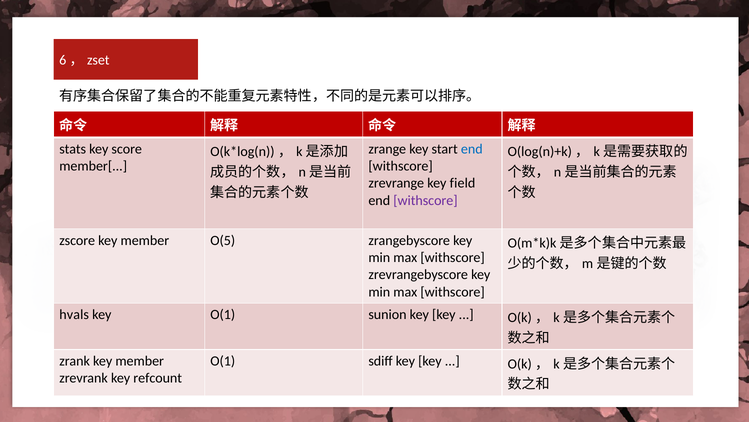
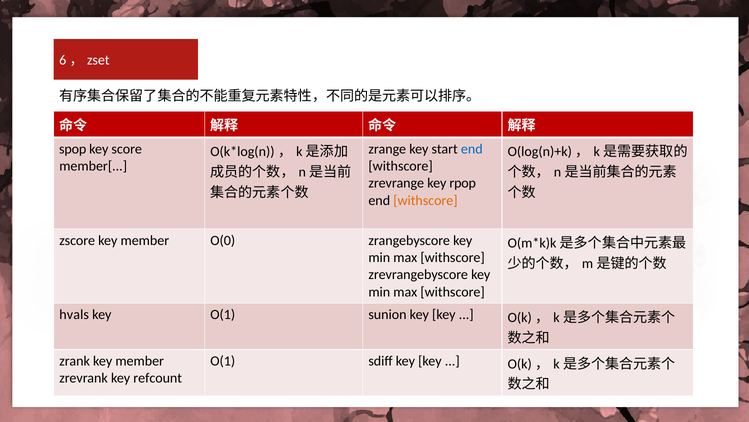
stats: stats -> spop
field: field -> rpop
withscore at (425, 200) colour: purple -> orange
O(5: O(5 -> O(0
